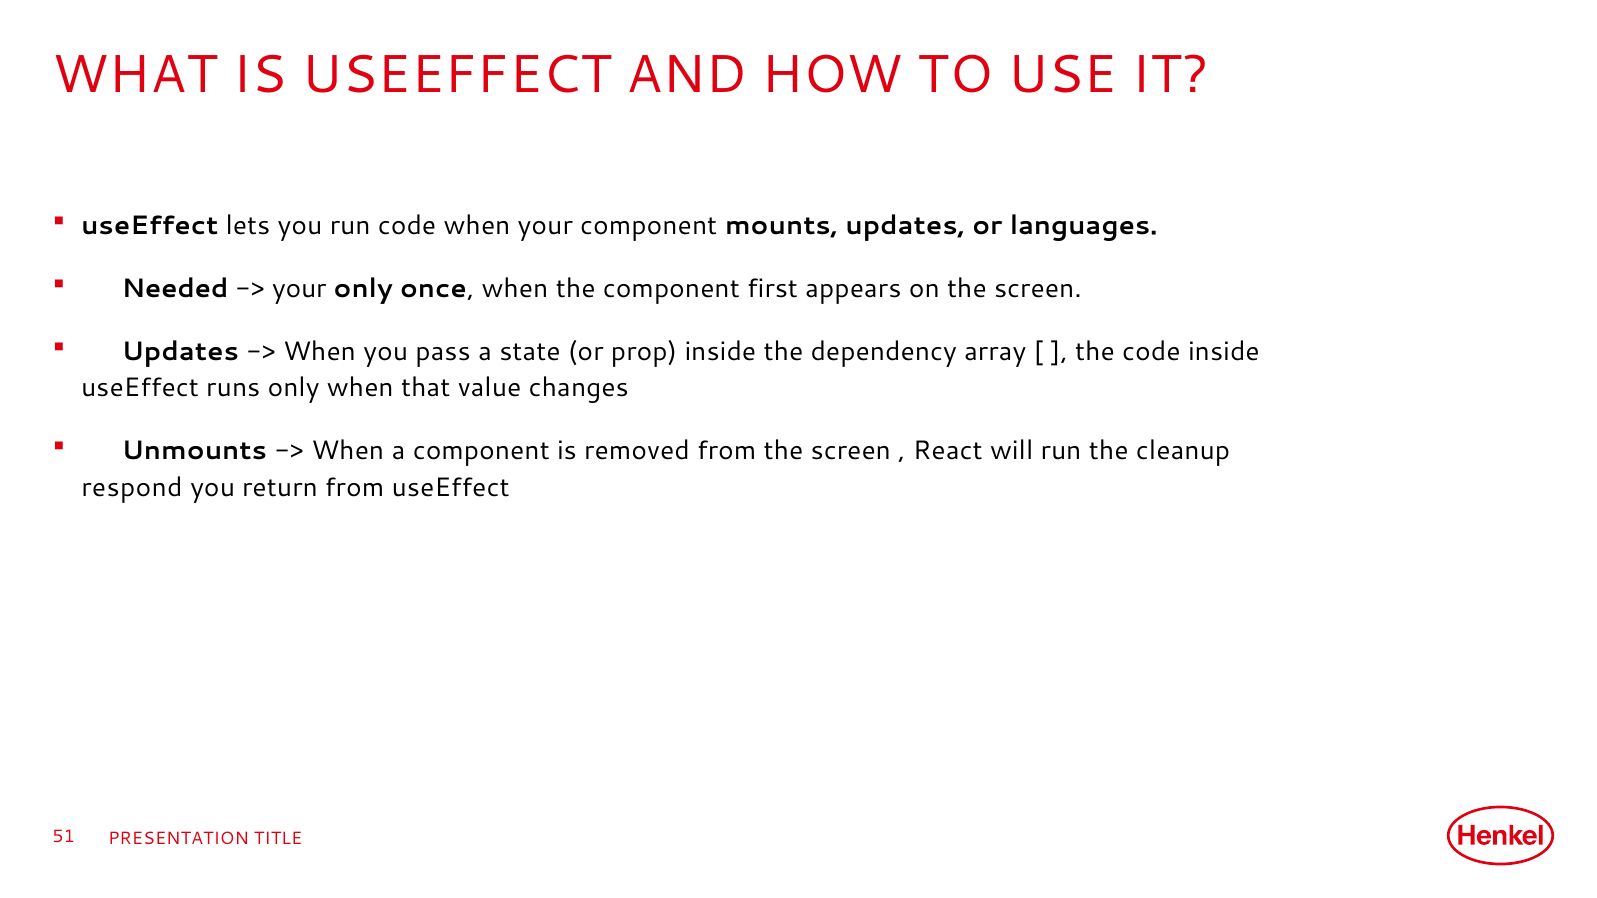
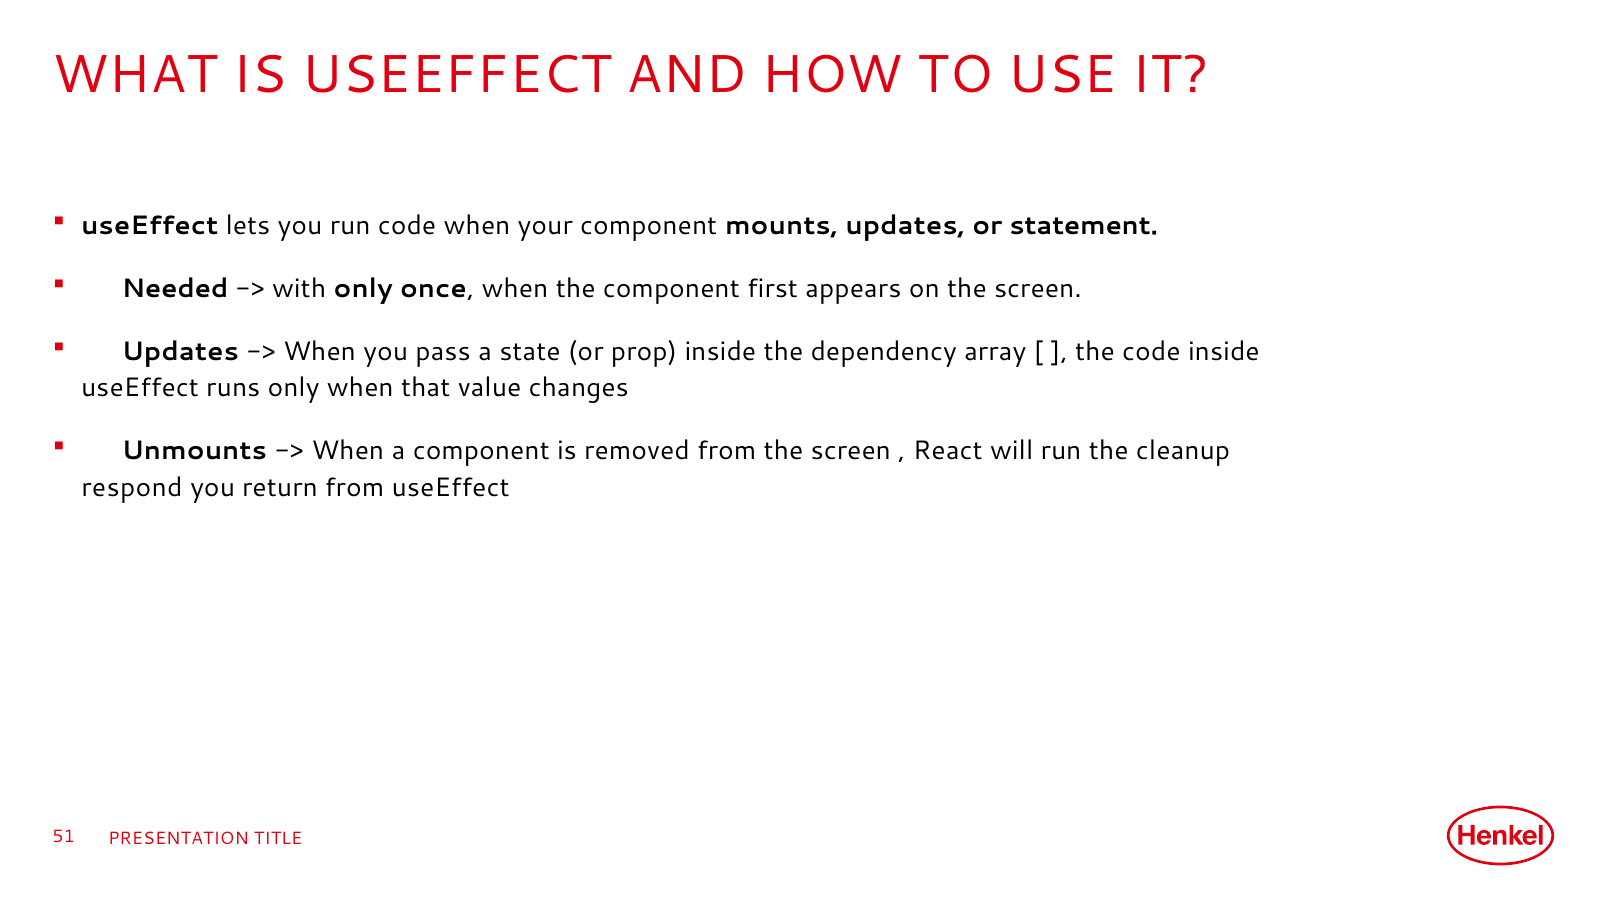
languages: languages -> statement
your at (299, 289): your -> with
